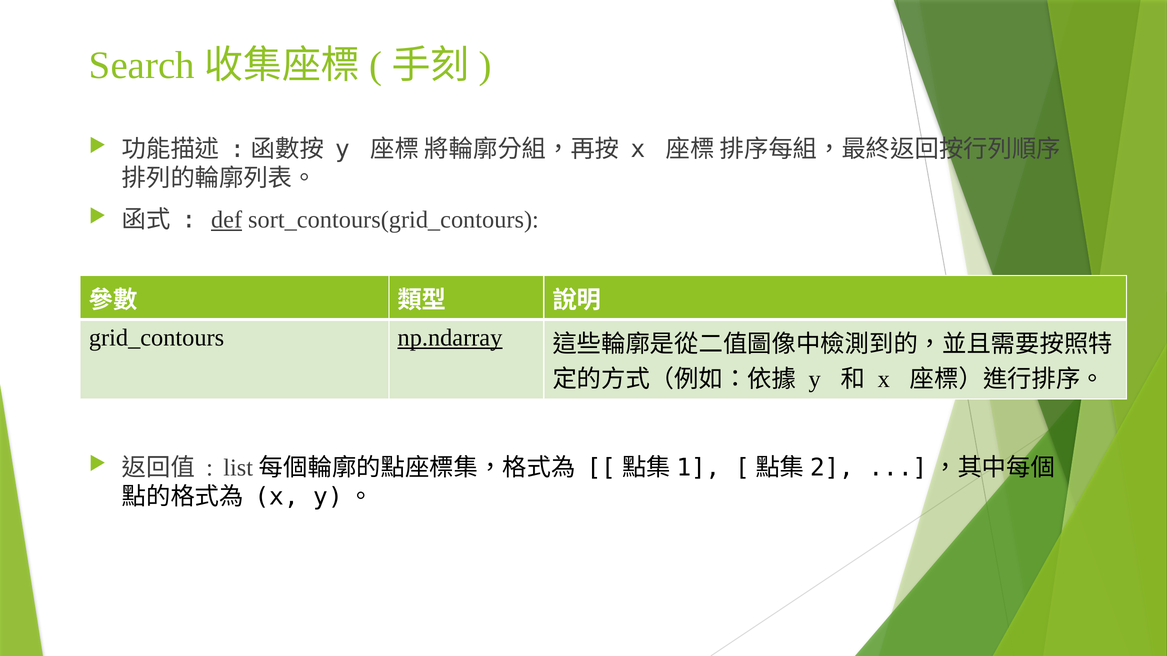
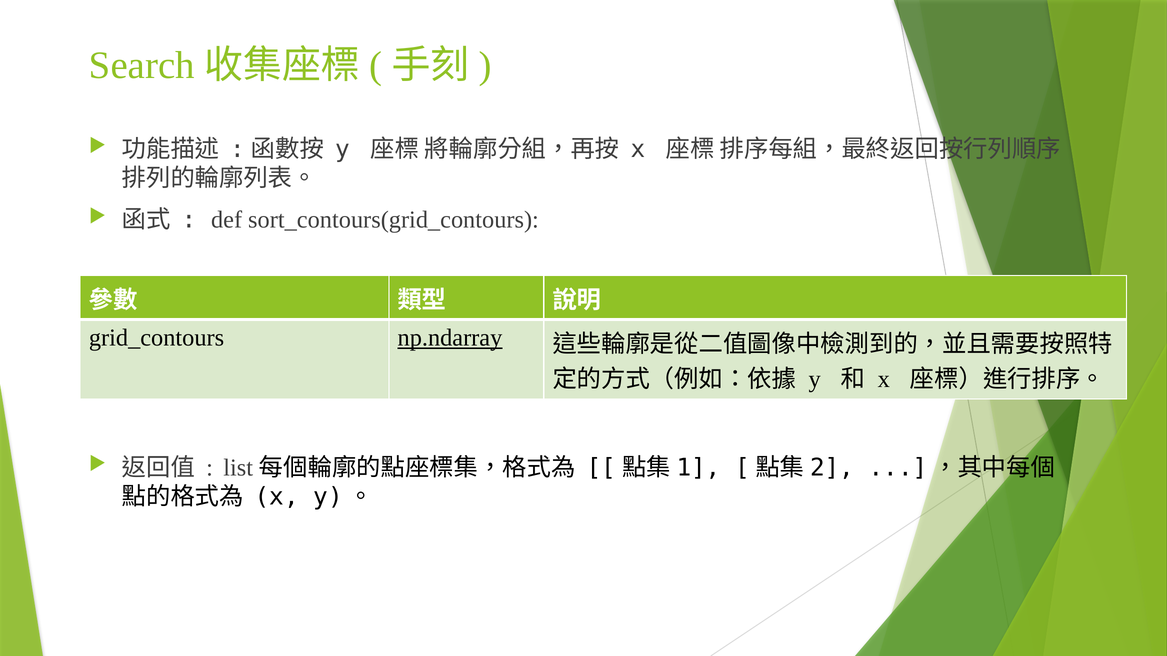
def underline: present -> none
